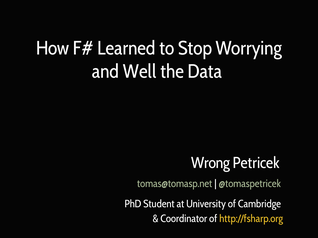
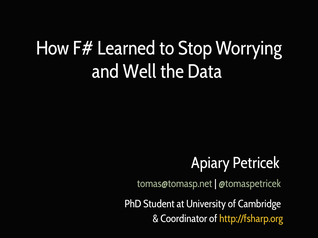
Wrong: Wrong -> Apiary
